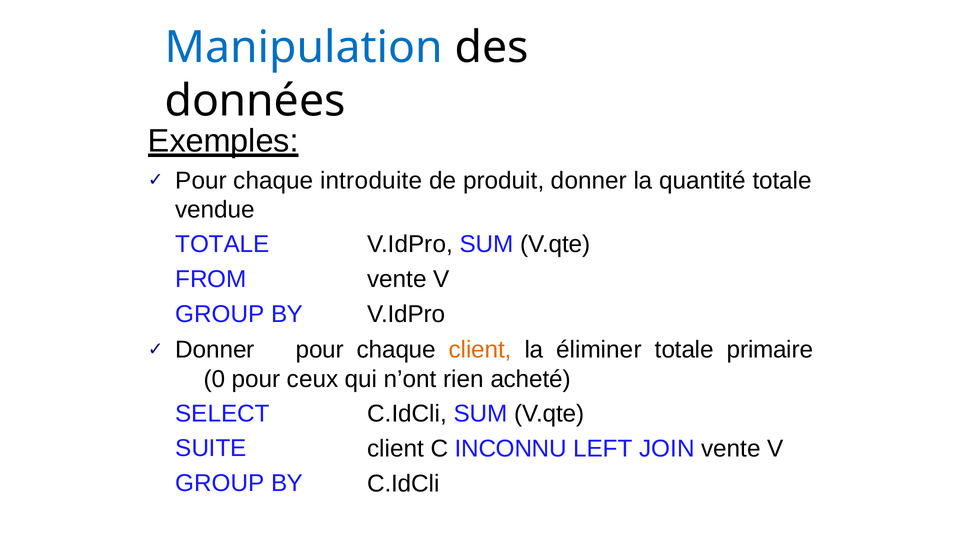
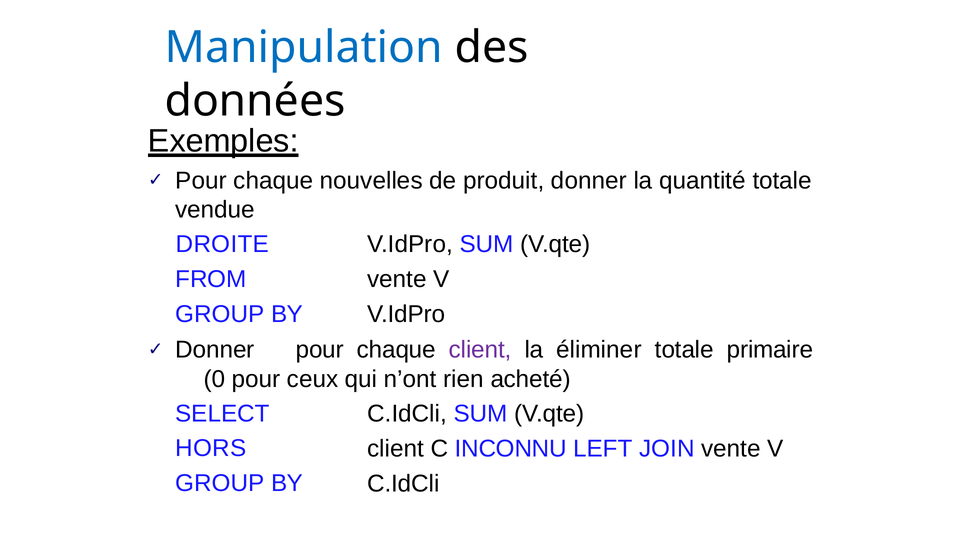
introduite: introduite -> nouvelles
TOTALE at (222, 245): TOTALE -> DROITE
client at (480, 350) colour: orange -> purple
SUITE: SUITE -> HORS
